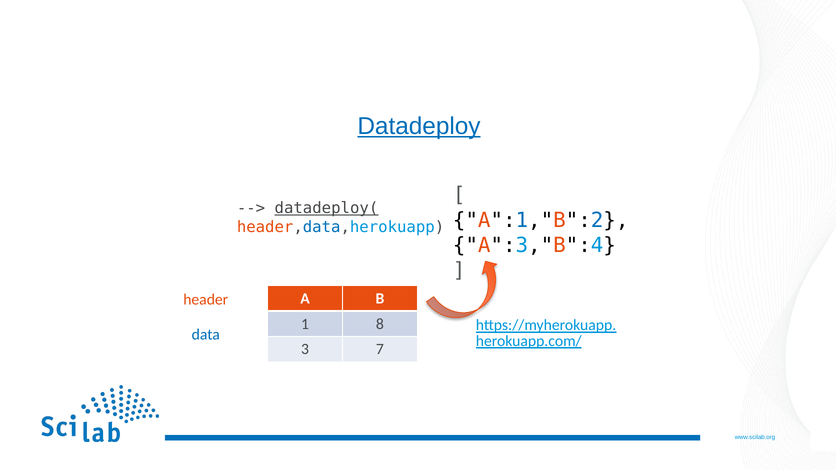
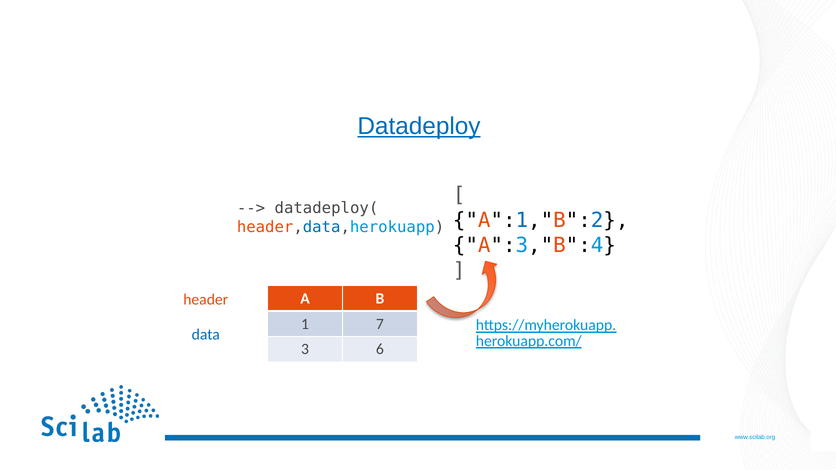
datadeploy( underline: present -> none
8: 8 -> 7
7: 7 -> 6
